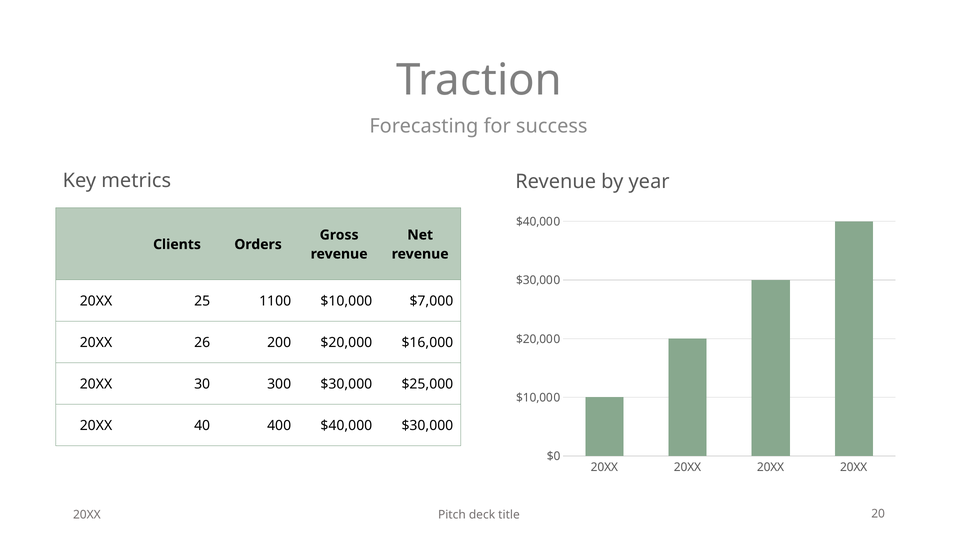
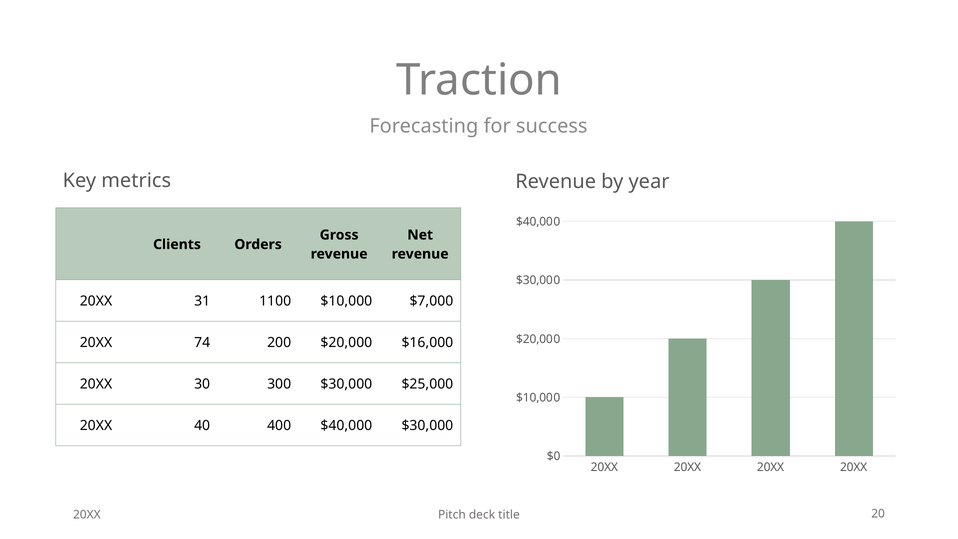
25: 25 -> 31
26: 26 -> 74
